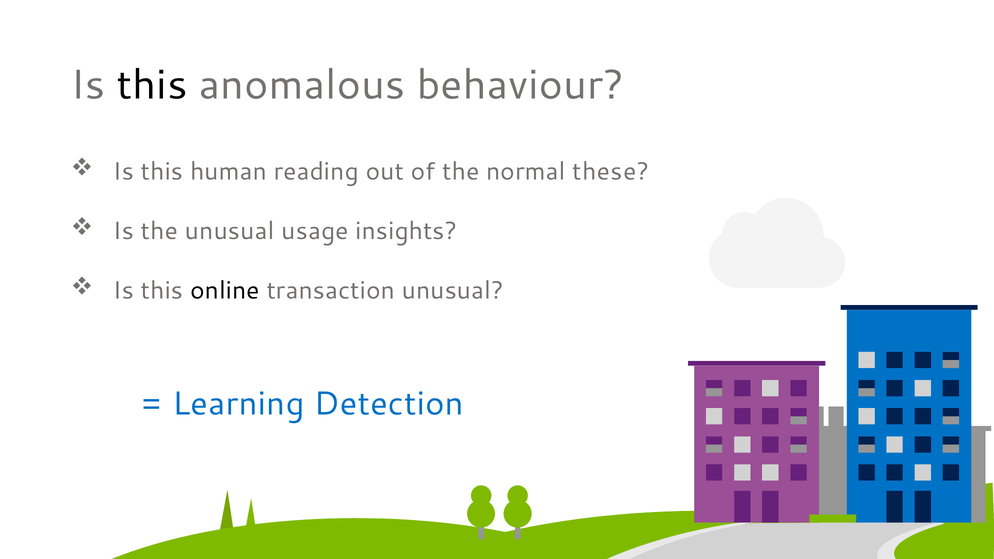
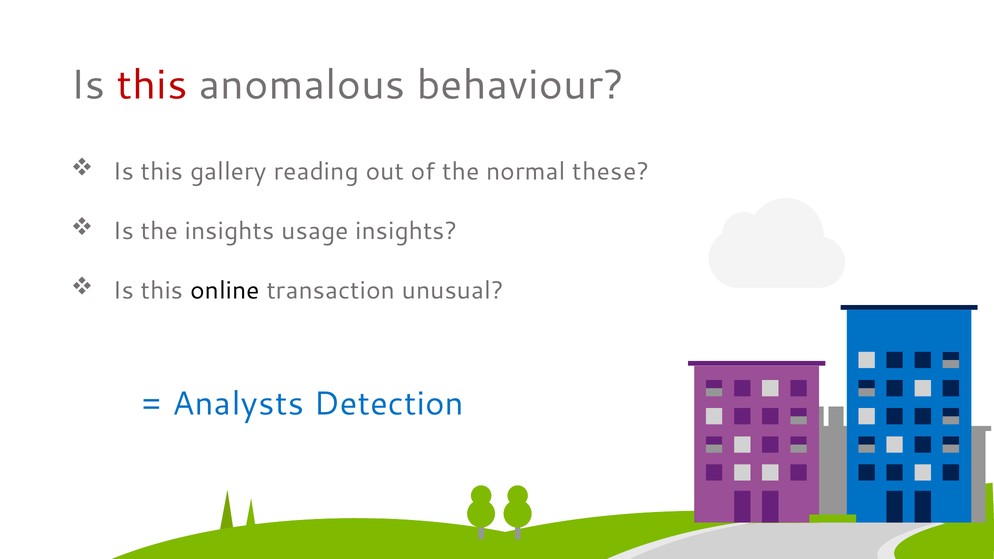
this at (152, 85) colour: black -> red
human: human -> gallery
the unusual: unusual -> insights
Learning: Learning -> Analysts
